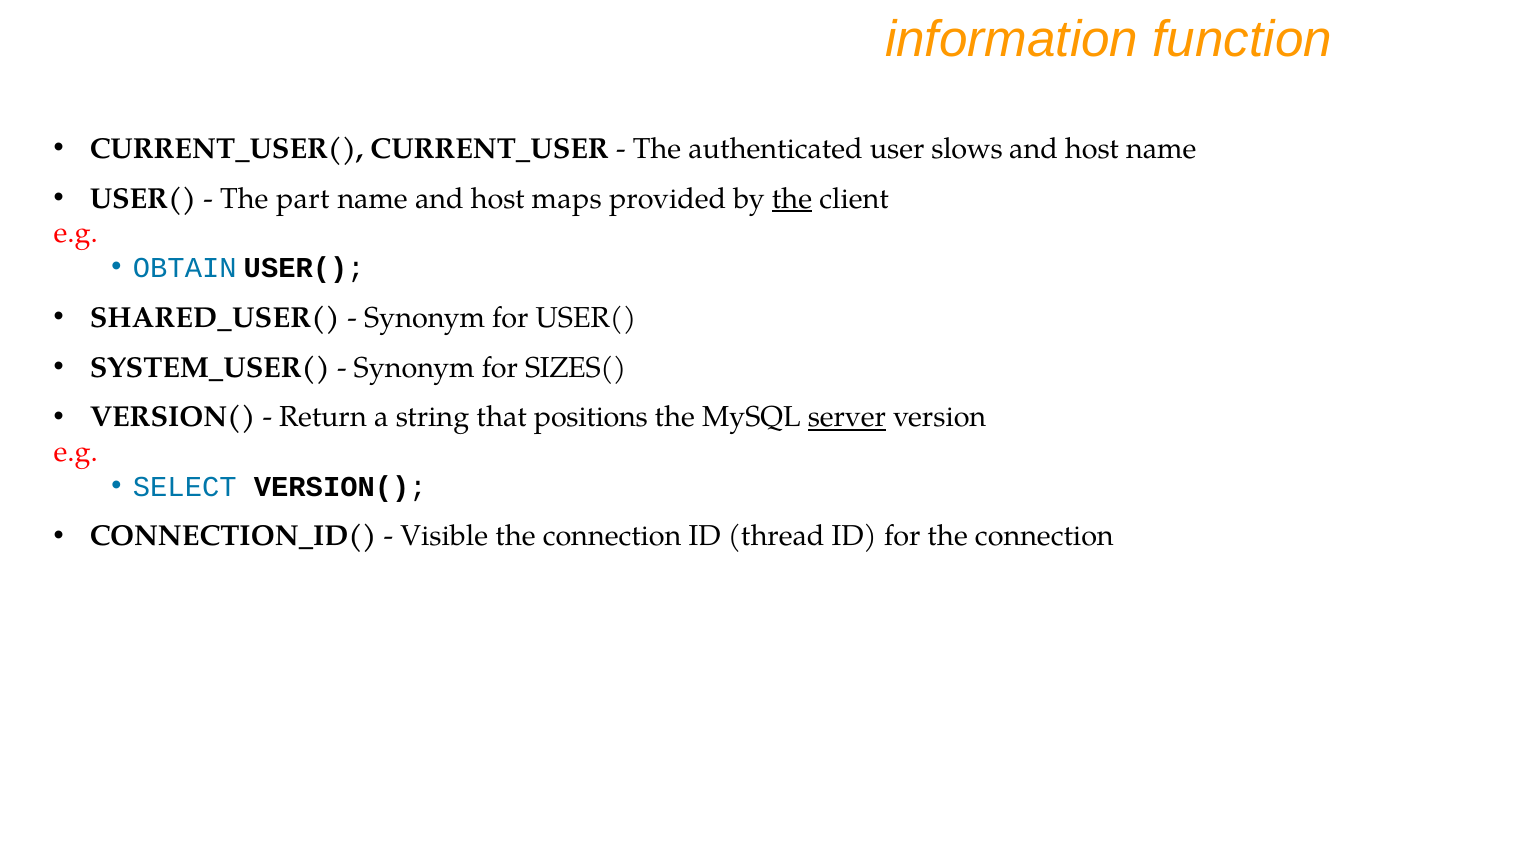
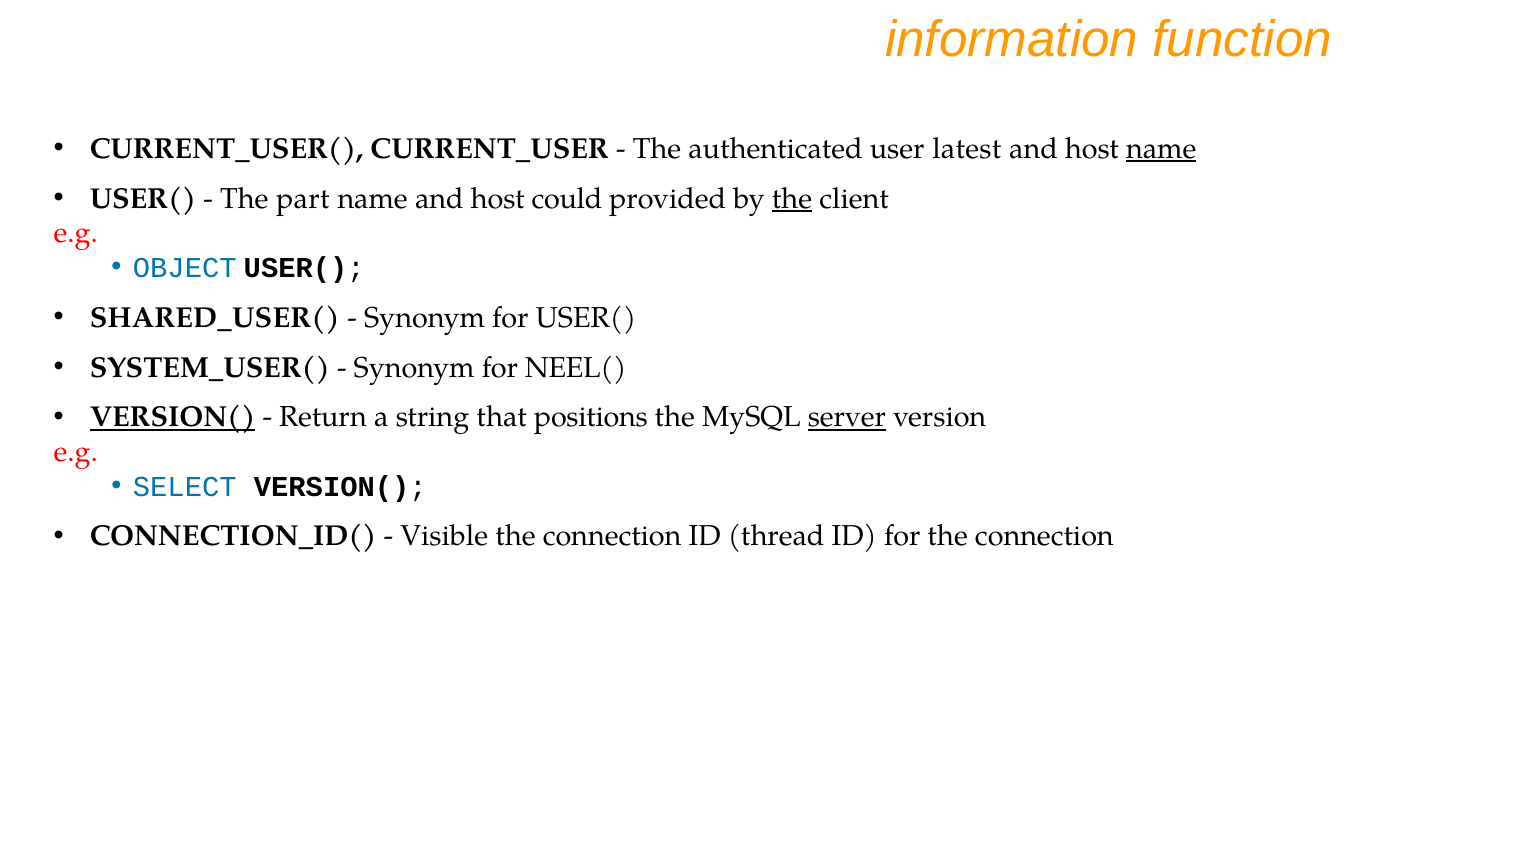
slows: slows -> latest
name at (1161, 149) underline: none -> present
maps: maps -> could
OBTAIN: OBTAIN -> OBJECT
SIZES(: SIZES( -> NEEL(
VERSION( at (173, 417) underline: none -> present
